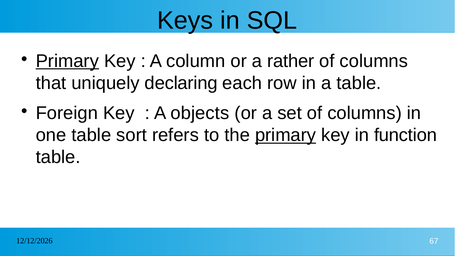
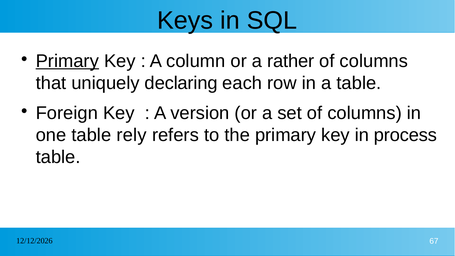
objects: objects -> version
sort: sort -> rely
primary at (286, 135) underline: present -> none
function: function -> process
